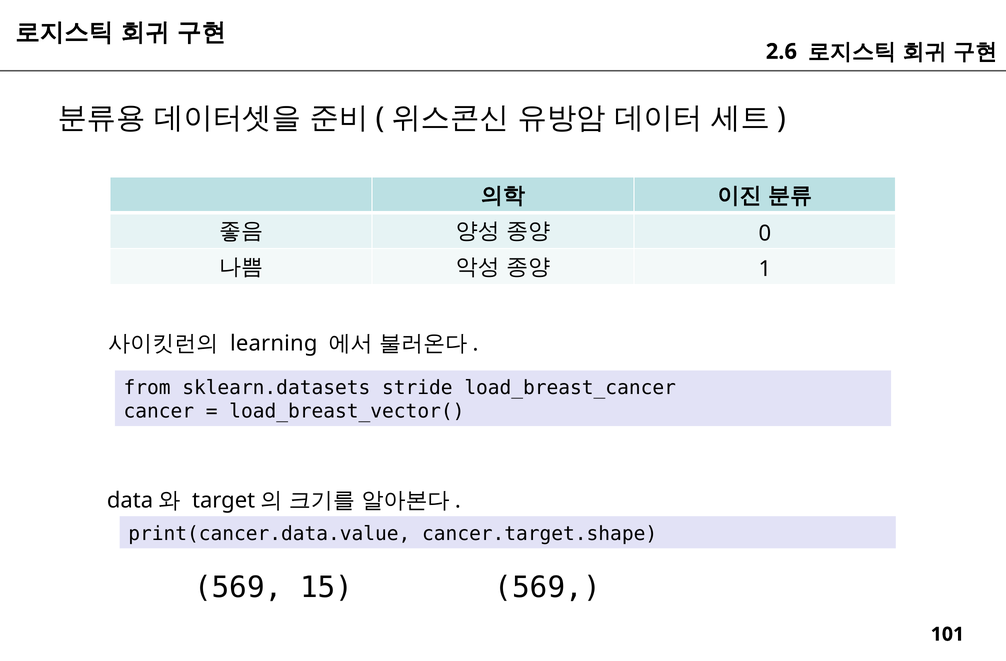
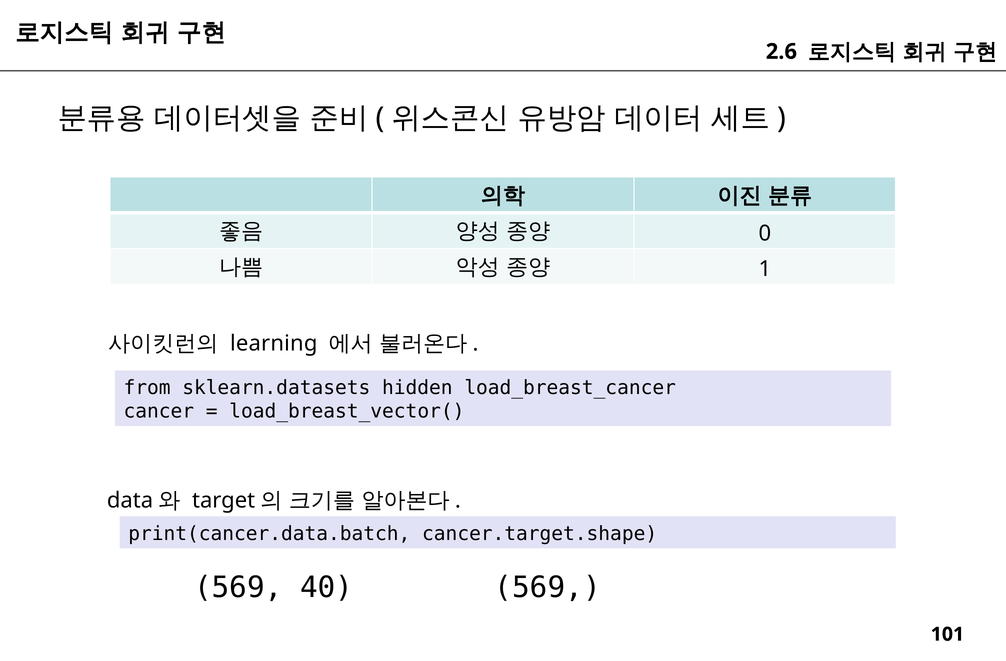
stride: stride -> hidden
print(cancer.data.value: print(cancer.data.value -> print(cancer.data.batch
15: 15 -> 40
